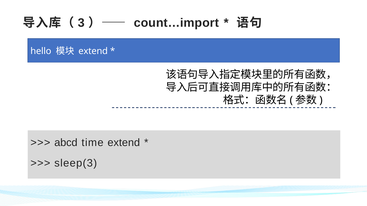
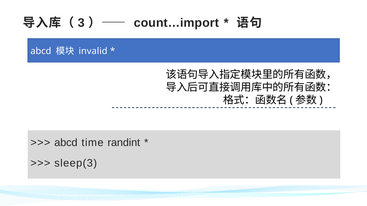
hello at (41, 51): hello -> abcd
extend at (93, 51): extend -> invalid
time extend: extend -> randint
